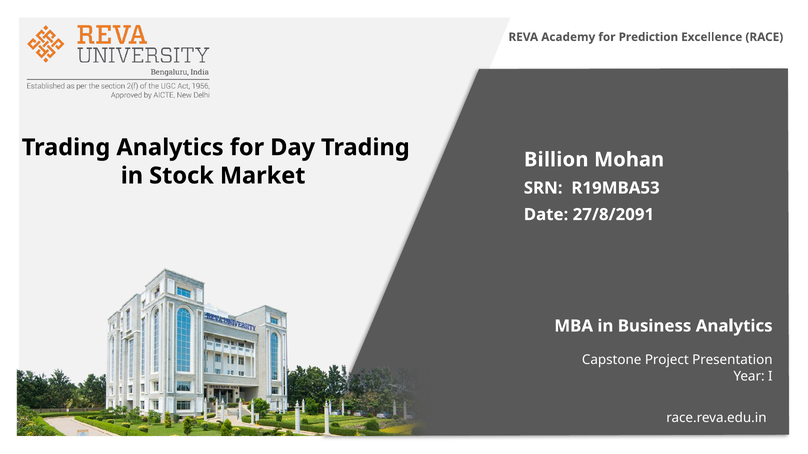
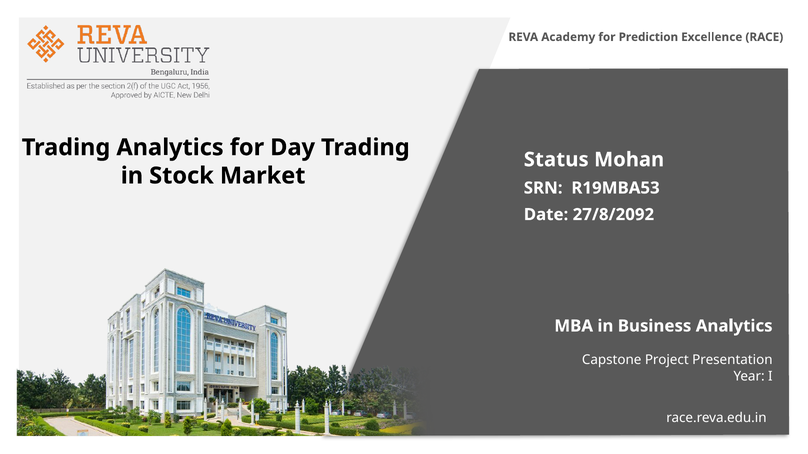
Billion: Billion -> Status
27/8/2091: 27/8/2091 -> 27/8/2092
